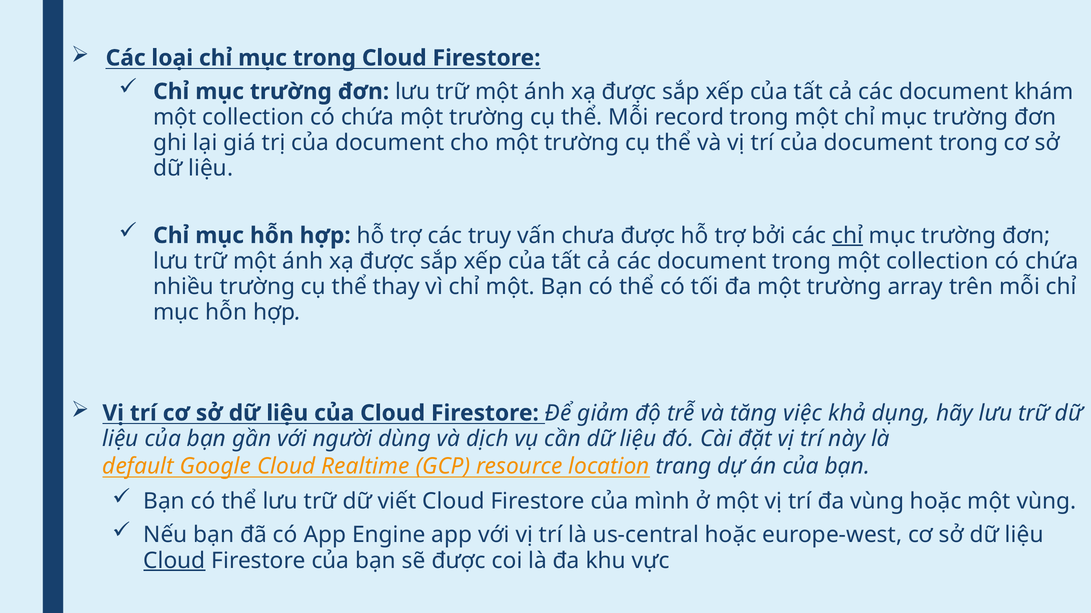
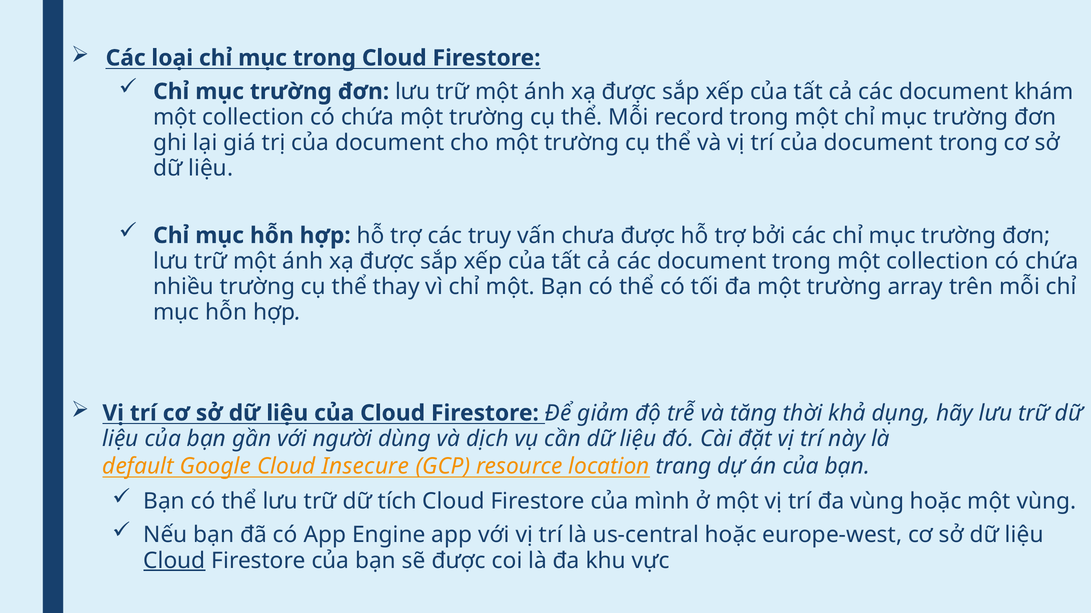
chỉ at (848, 236) underline: present -> none
việc: việc -> thời
Realtime: Realtime -> Insecure
viết: viết -> tích
